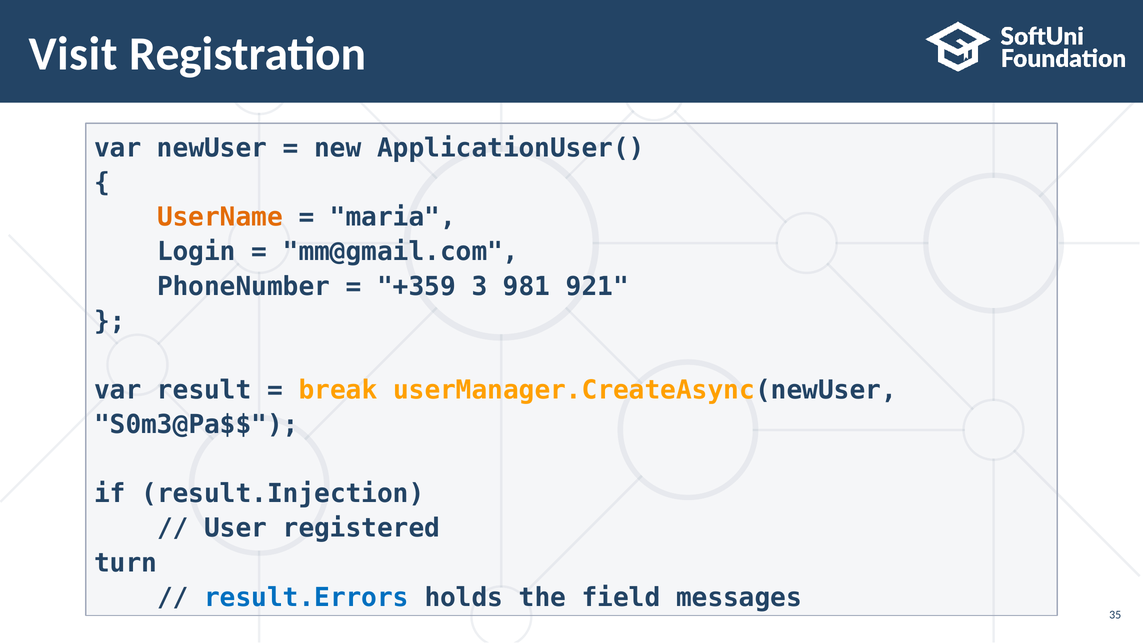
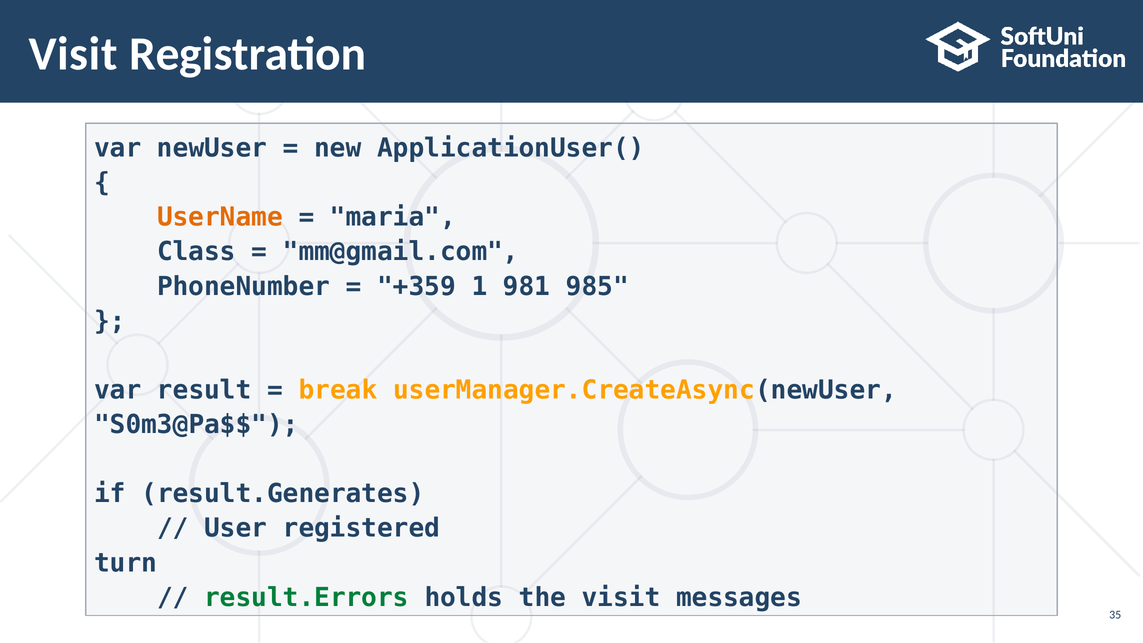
Login: Login -> Class
3: 3 -> 1
921: 921 -> 985
result.Injection: result.Injection -> result.Generates
result.Errors colour: blue -> green
the field: field -> visit
